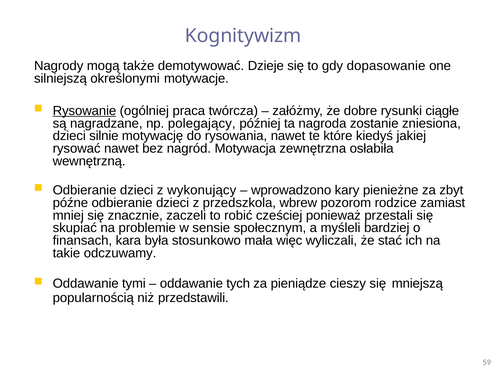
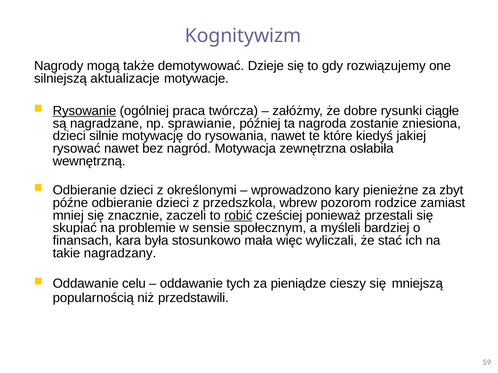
dopasowanie: dopasowanie -> rozwiązujemy
określonymi: określonymi -> aktualizacje
polegający: polegający -> sprawianie
wykonujący: wykonujący -> określonymi
robić underline: none -> present
odczuwamy: odczuwamy -> nagradzany
tymi: tymi -> celu
